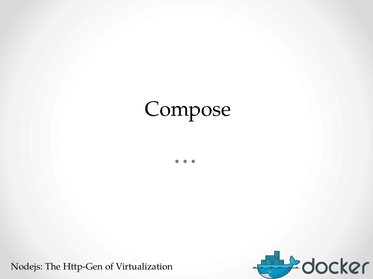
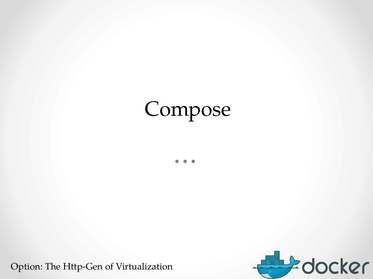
Nodejs: Nodejs -> Option
